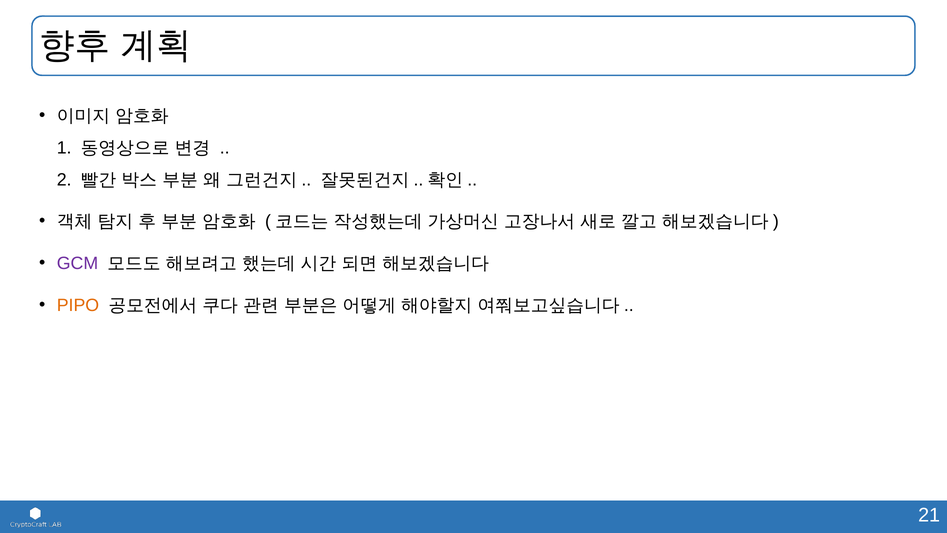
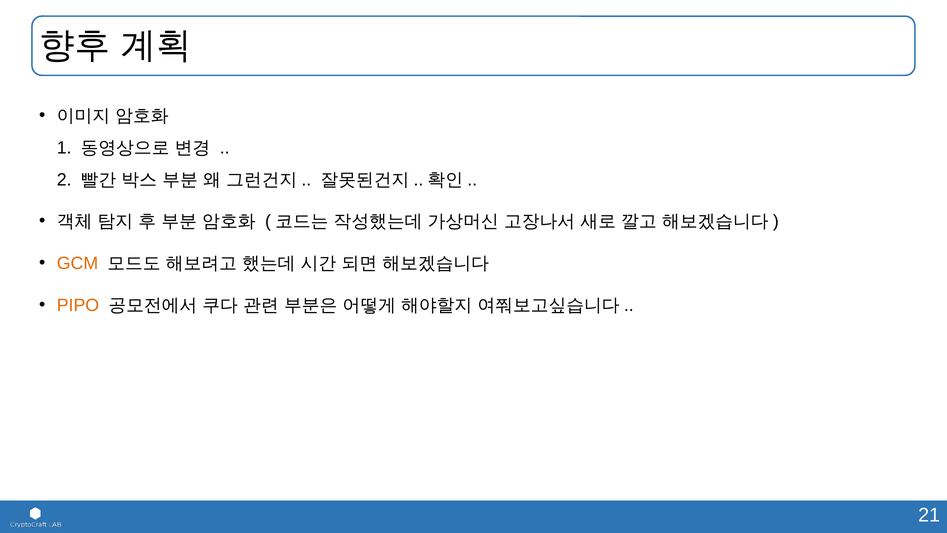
GCM colour: purple -> orange
